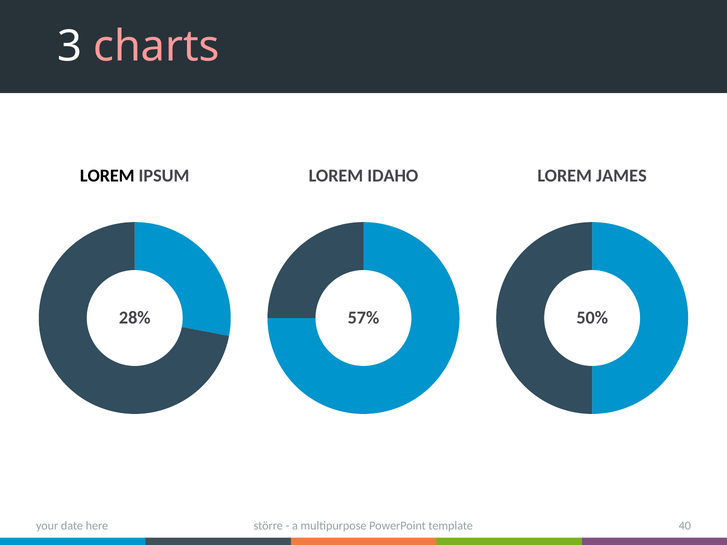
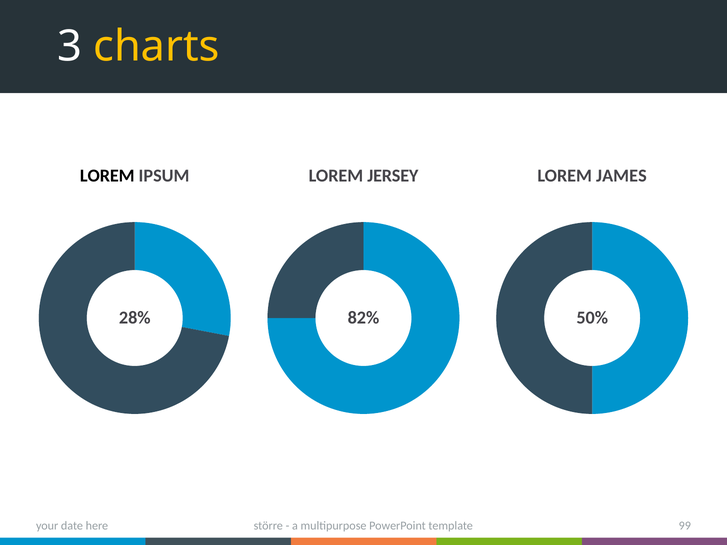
charts colour: pink -> yellow
IDAHO: IDAHO -> JERSEY
57%: 57% -> 82%
40: 40 -> 99
